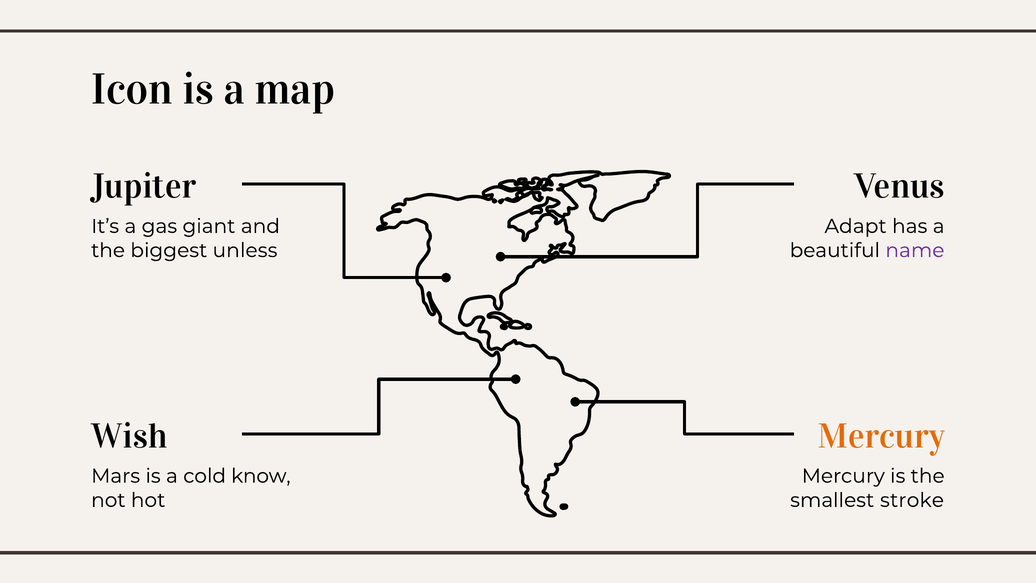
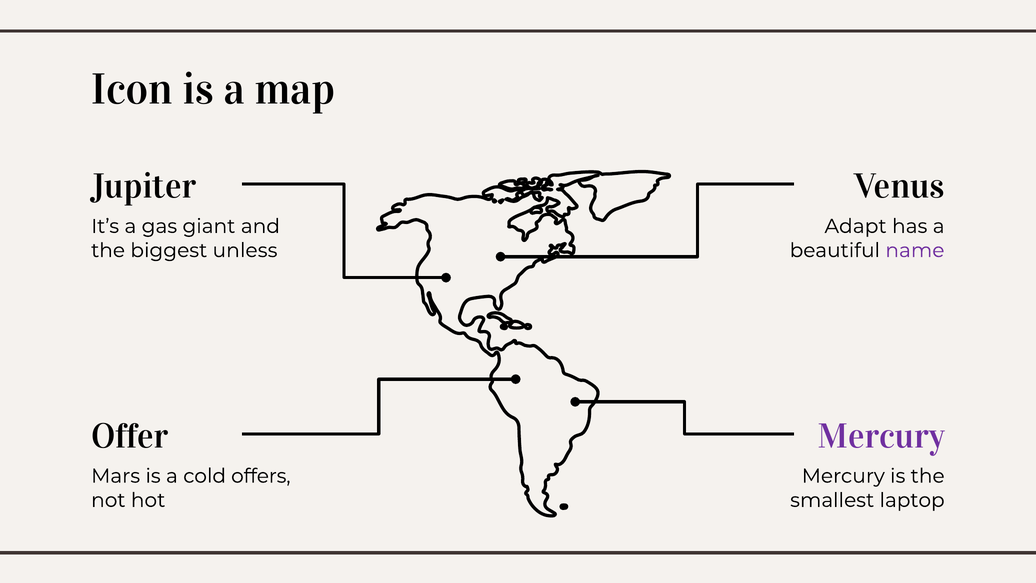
Wish: Wish -> Offer
Mercury at (881, 436) colour: orange -> purple
know: know -> offers
stroke: stroke -> laptop
